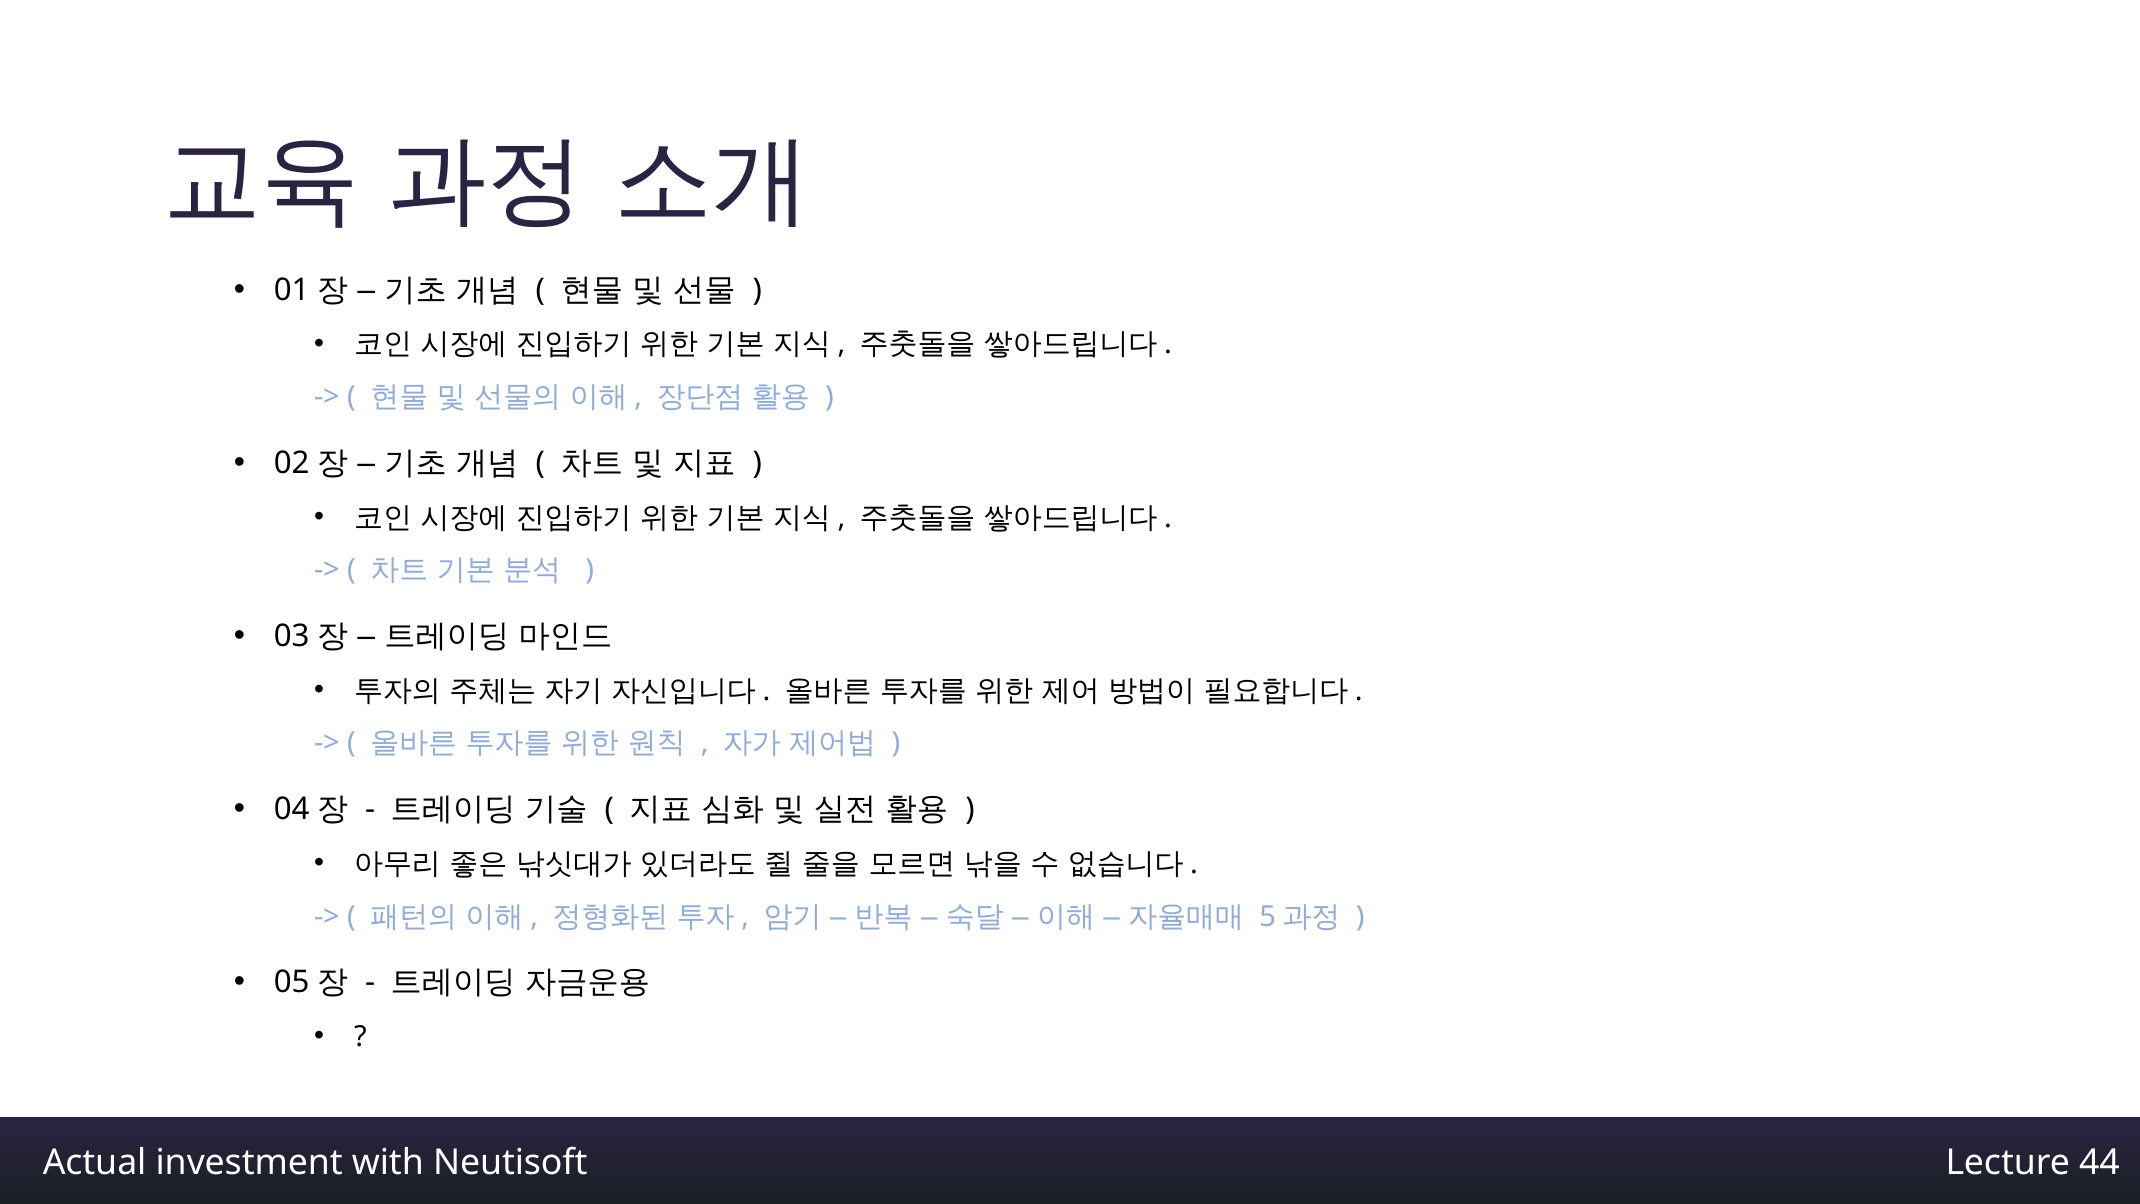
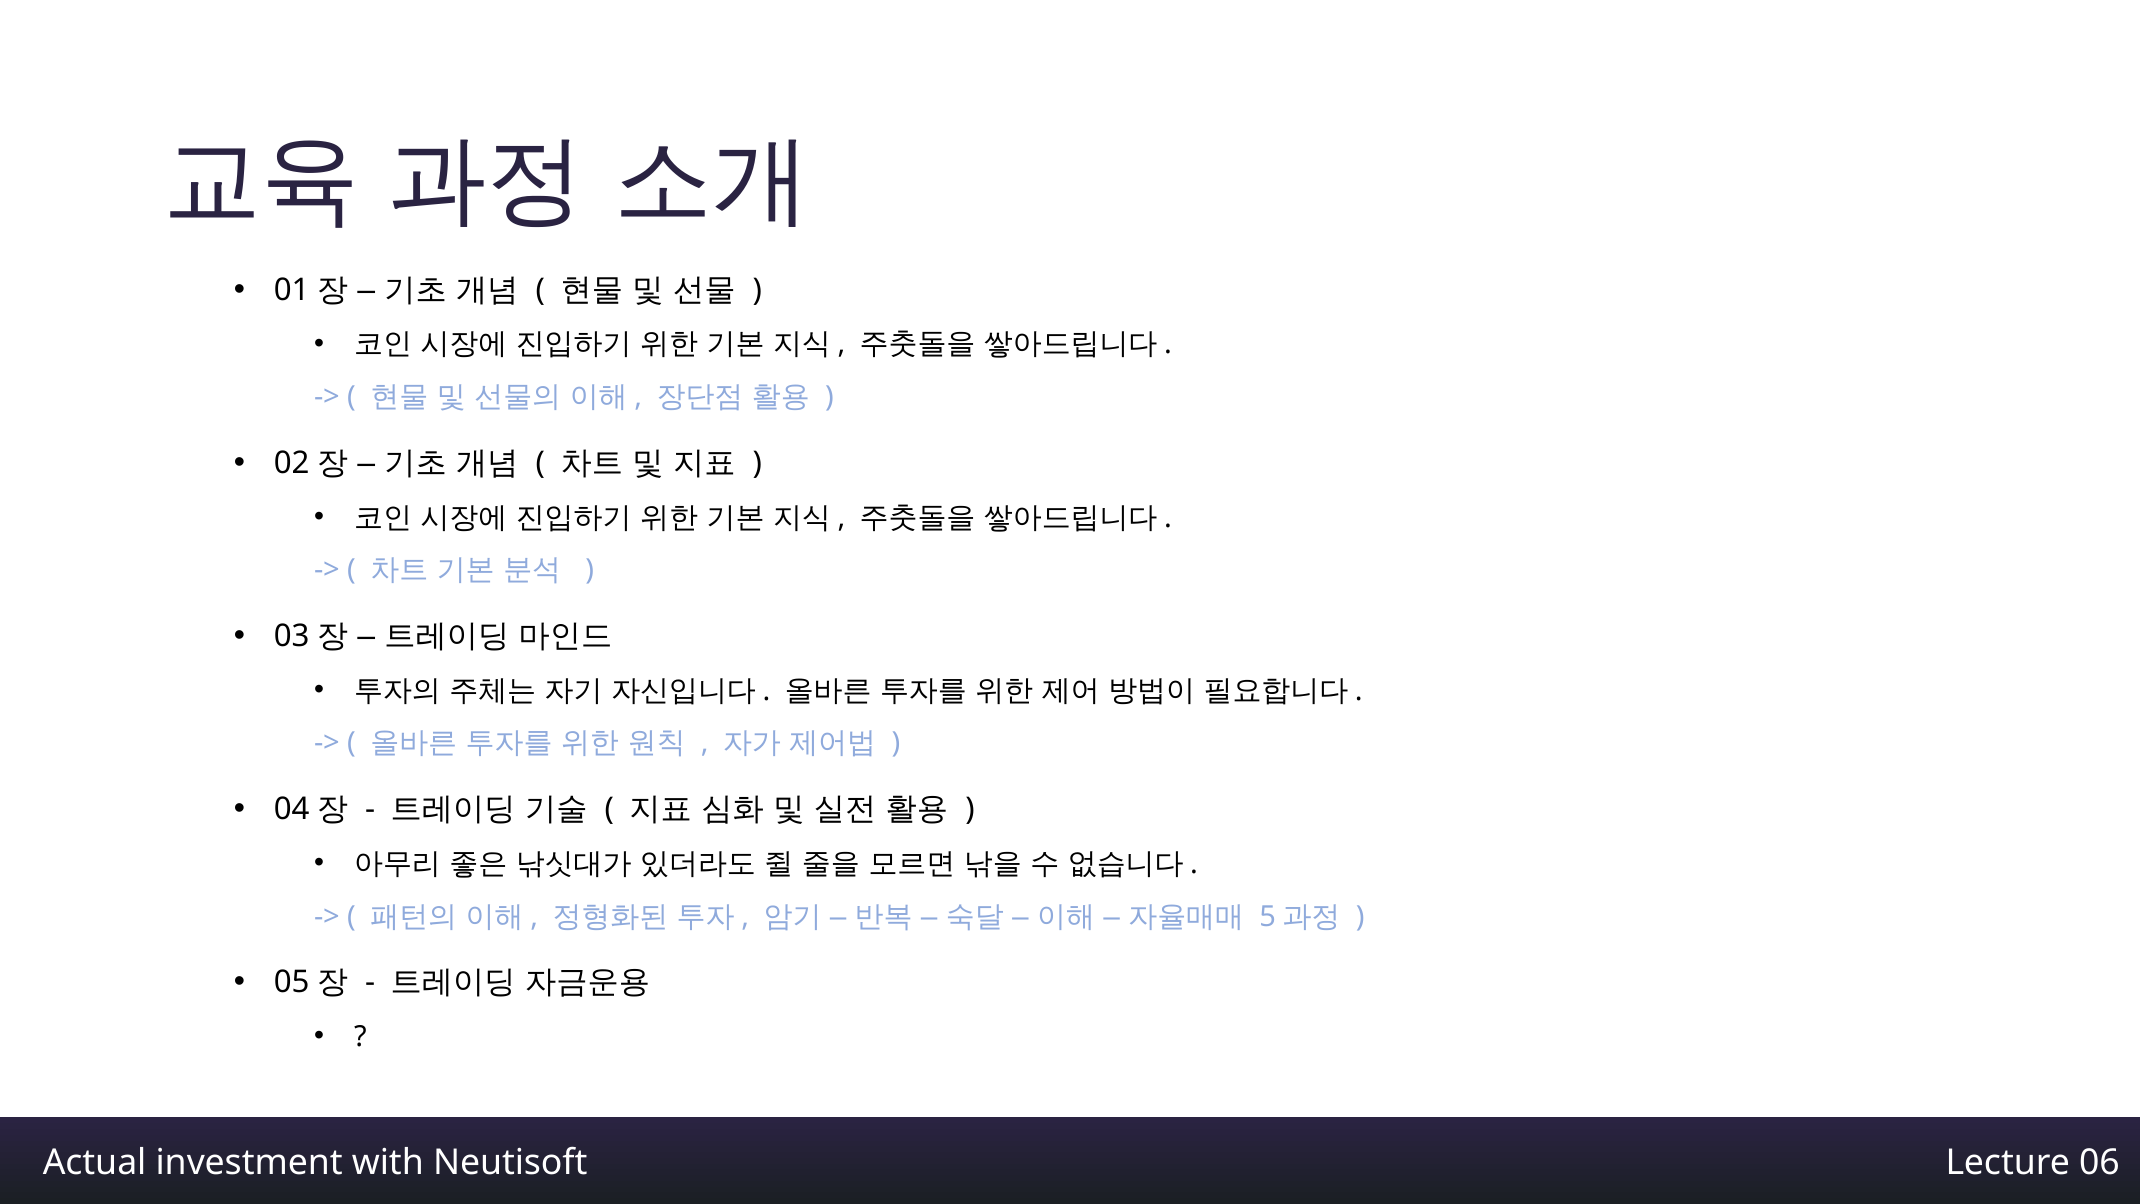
44: 44 -> 06
